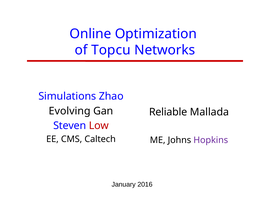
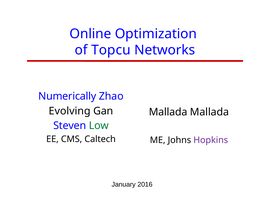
Simulations: Simulations -> Numerically
Reliable at (168, 112): Reliable -> Mallada
Low colour: red -> green
